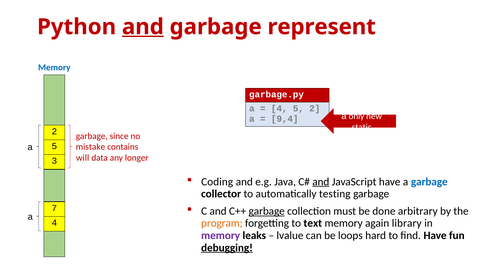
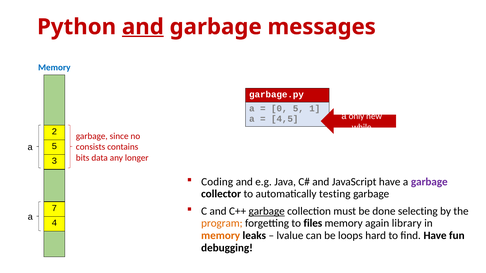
represent: represent -> messages
4 at (279, 109): 4 -> 0
5 2: 2 -> 1
9,4: 9,4 -> 4,5
static: static -> while
mistake: mistake -> consists
will: will -> bits
and at (321, 182) underline: present -> none
garbage at (429, 182) colour: blue -> purple
arbitrary: arbitrary -> selecting
text: text -> files
memory at (221, 236) colour: purple -> orange
debugging underline: present -> none
